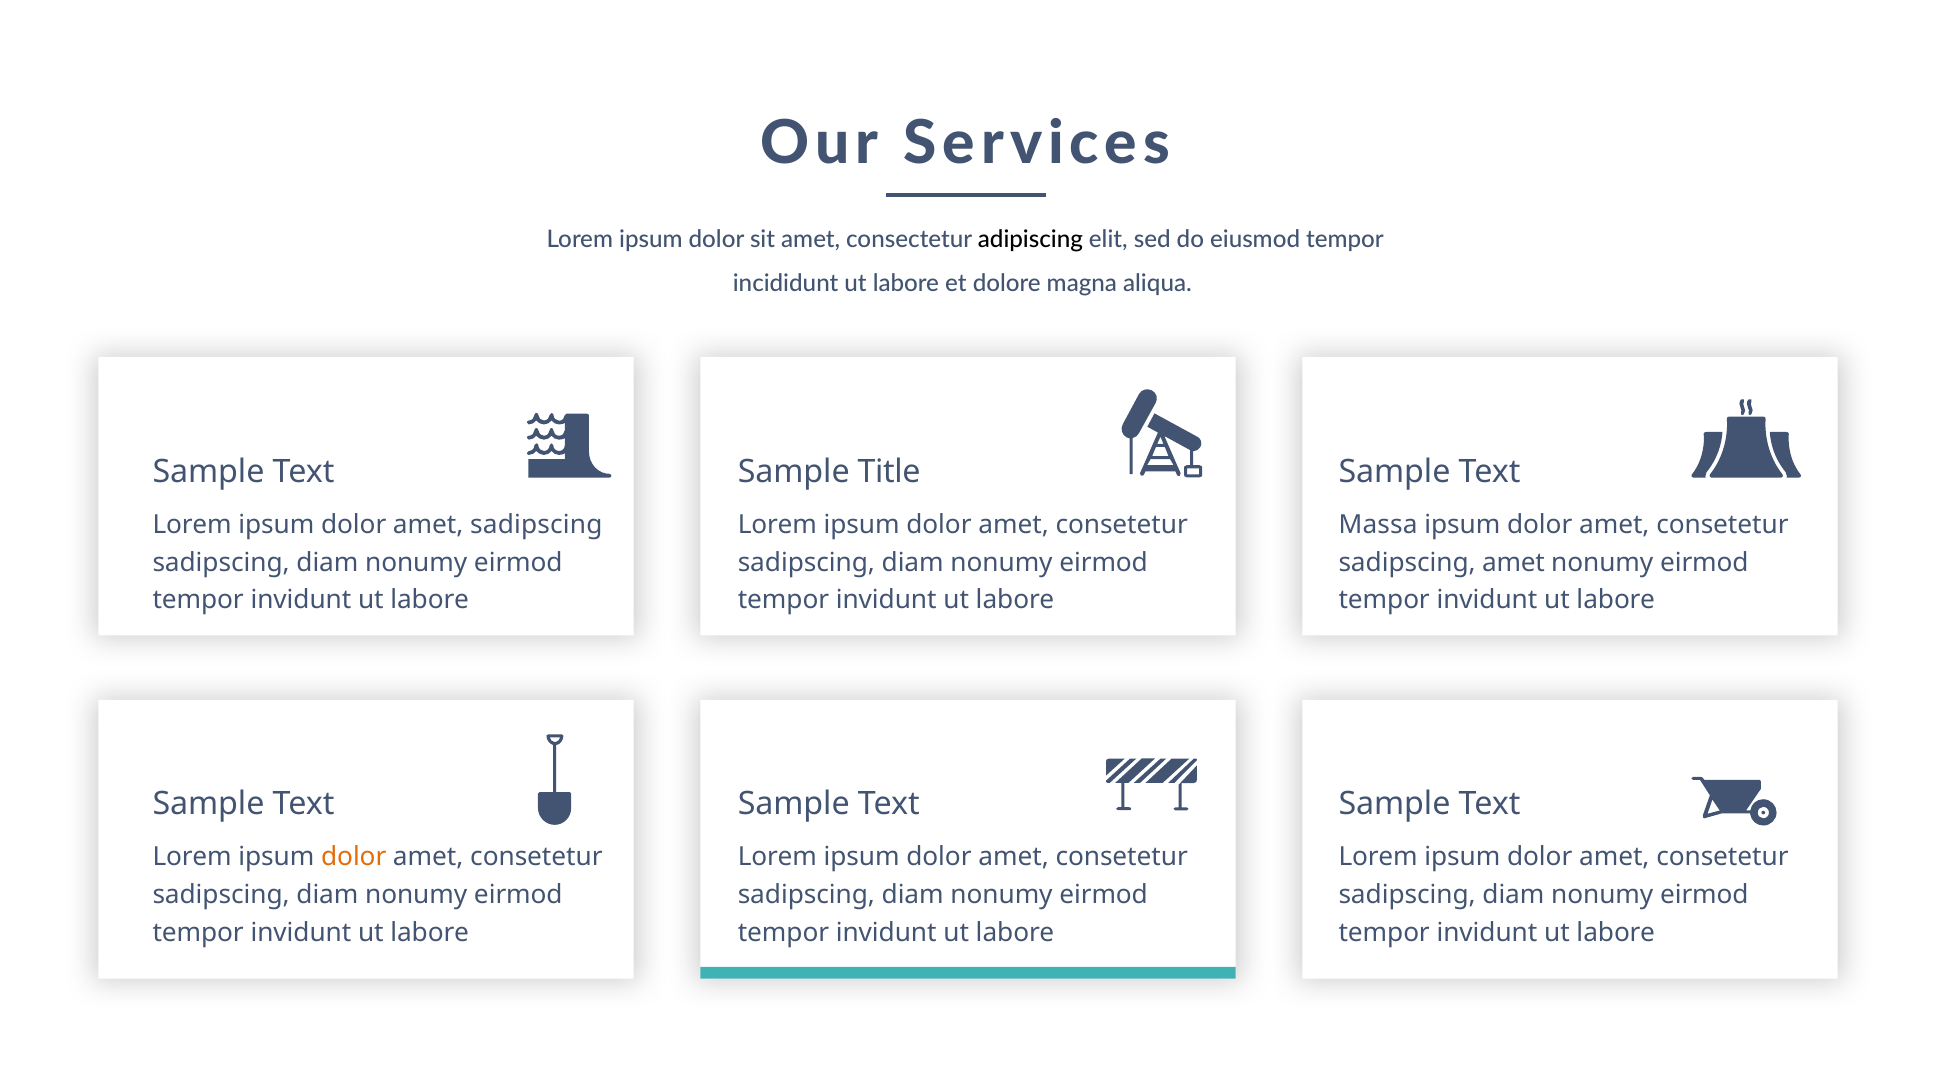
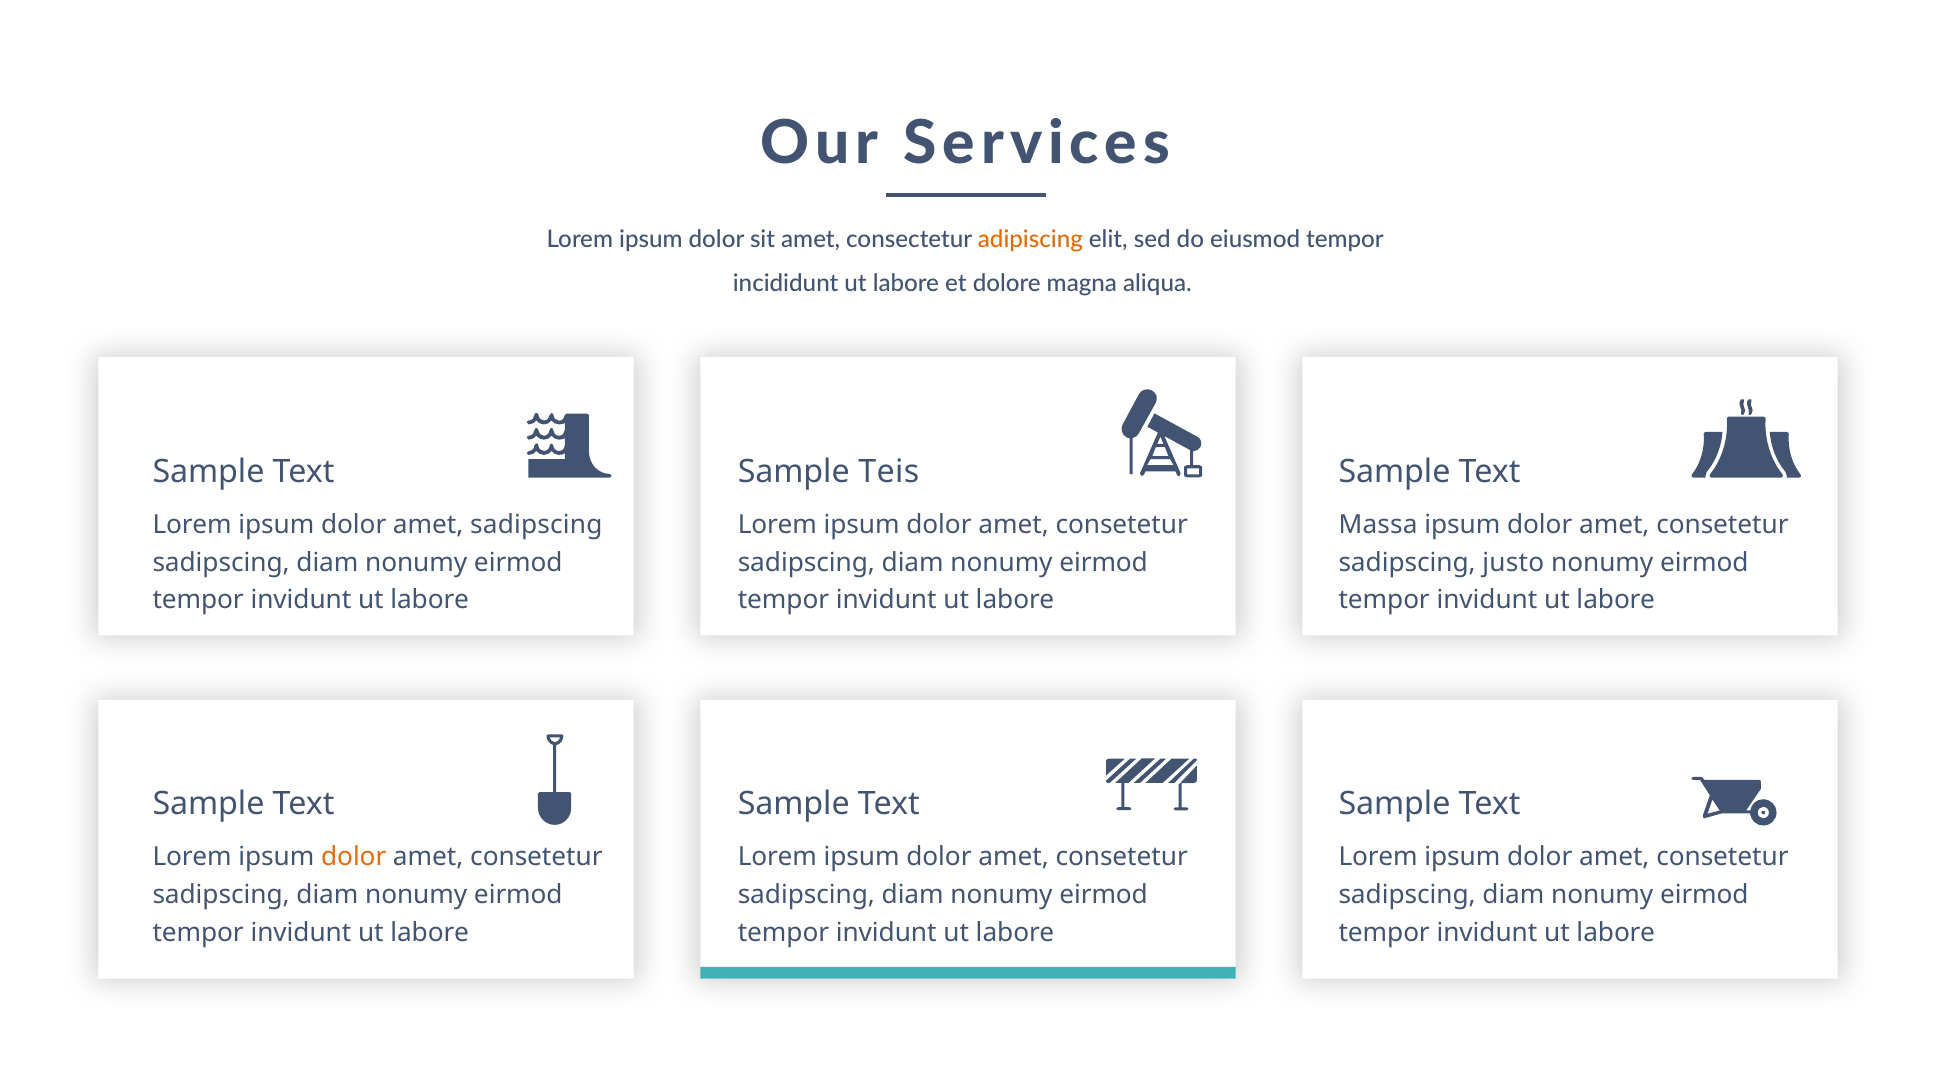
adipiscing colour: black -> orange
Title: Title -> Teis
sadipscing amet: amet -> justo
